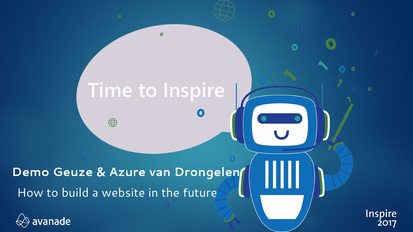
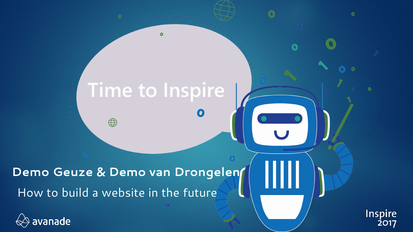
Azure at (127, 172): Azure -> Demo
